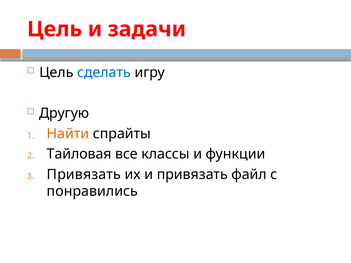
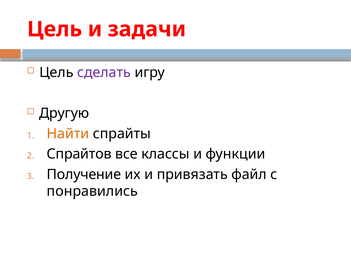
сделать colour: blue -> purple
Тайловая: Тайловая -> Спрайтов
Привязать at (84, 175): Привязать -> Получение
